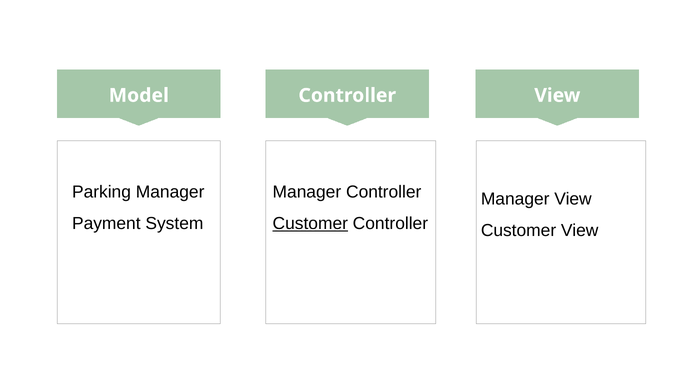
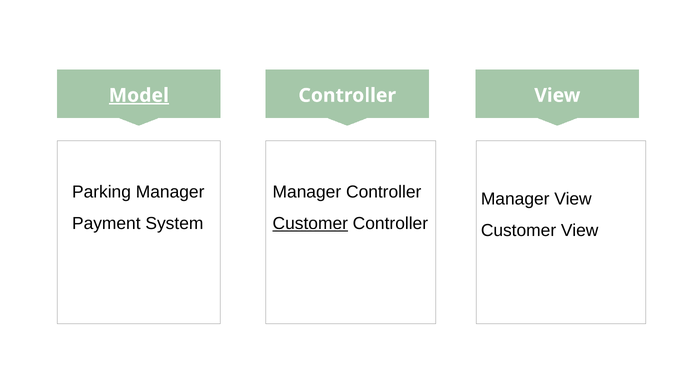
Model underline: none -> present
